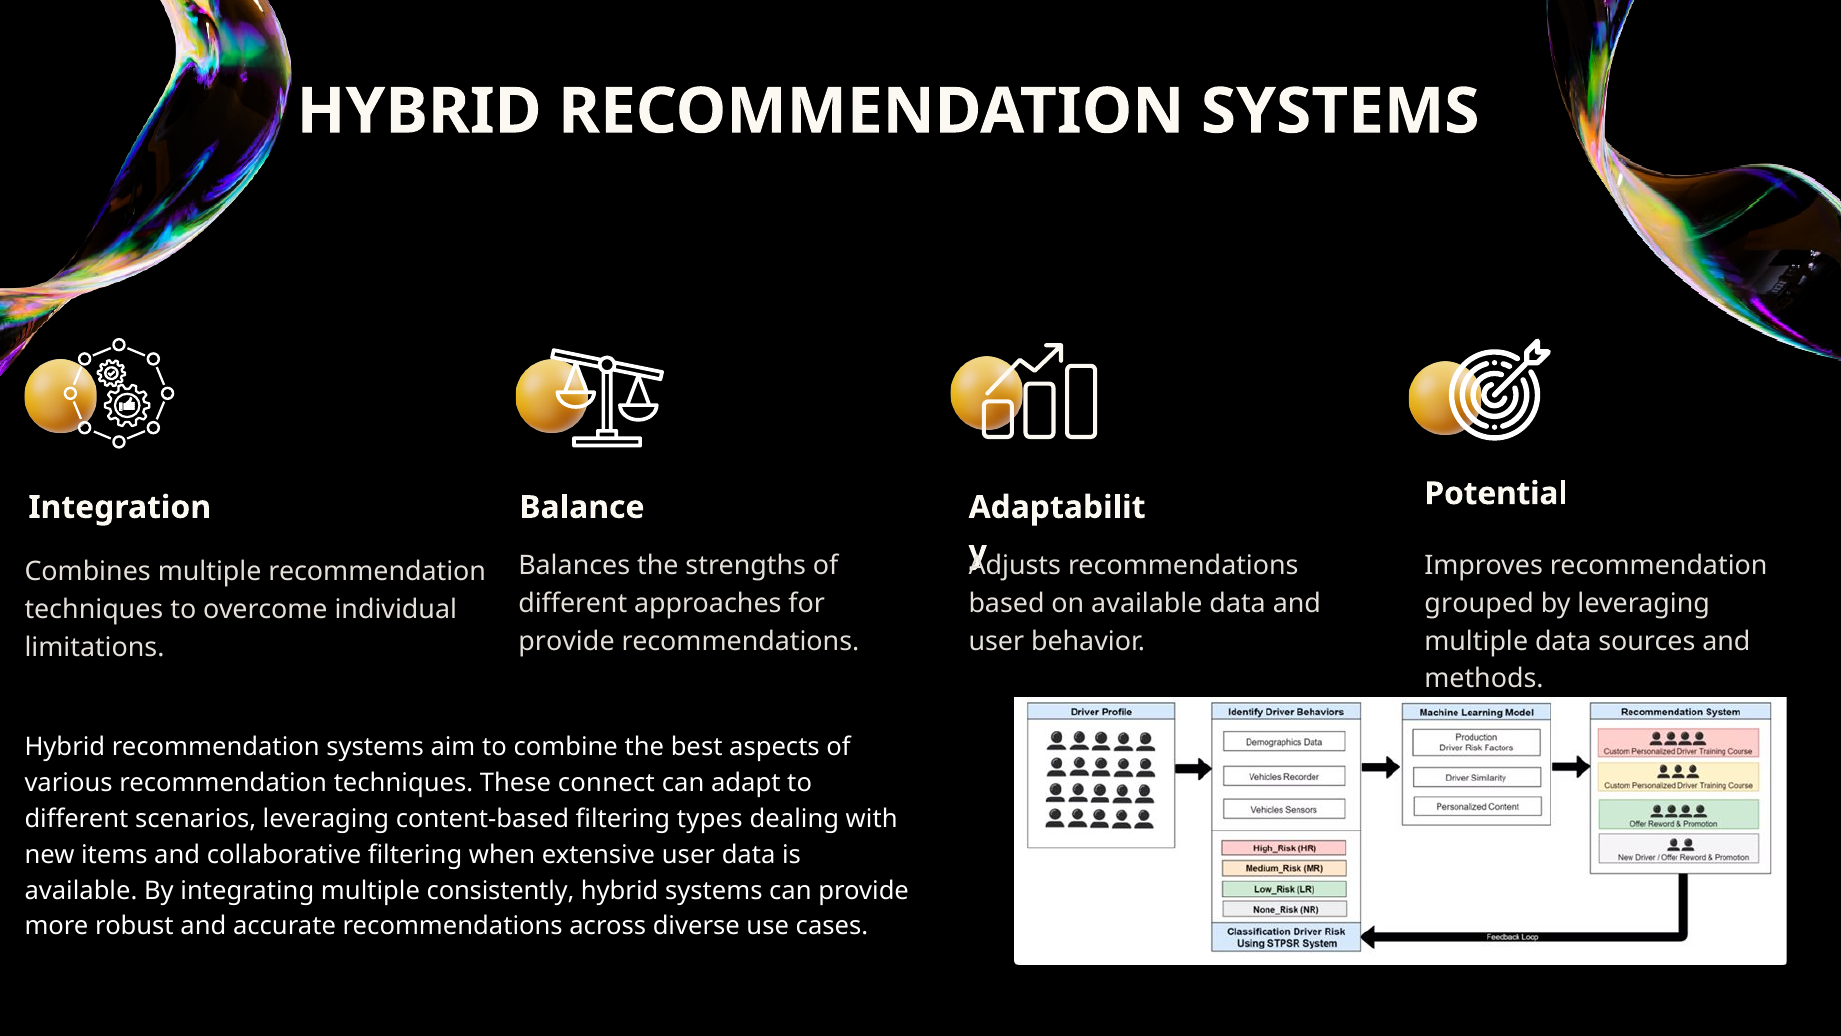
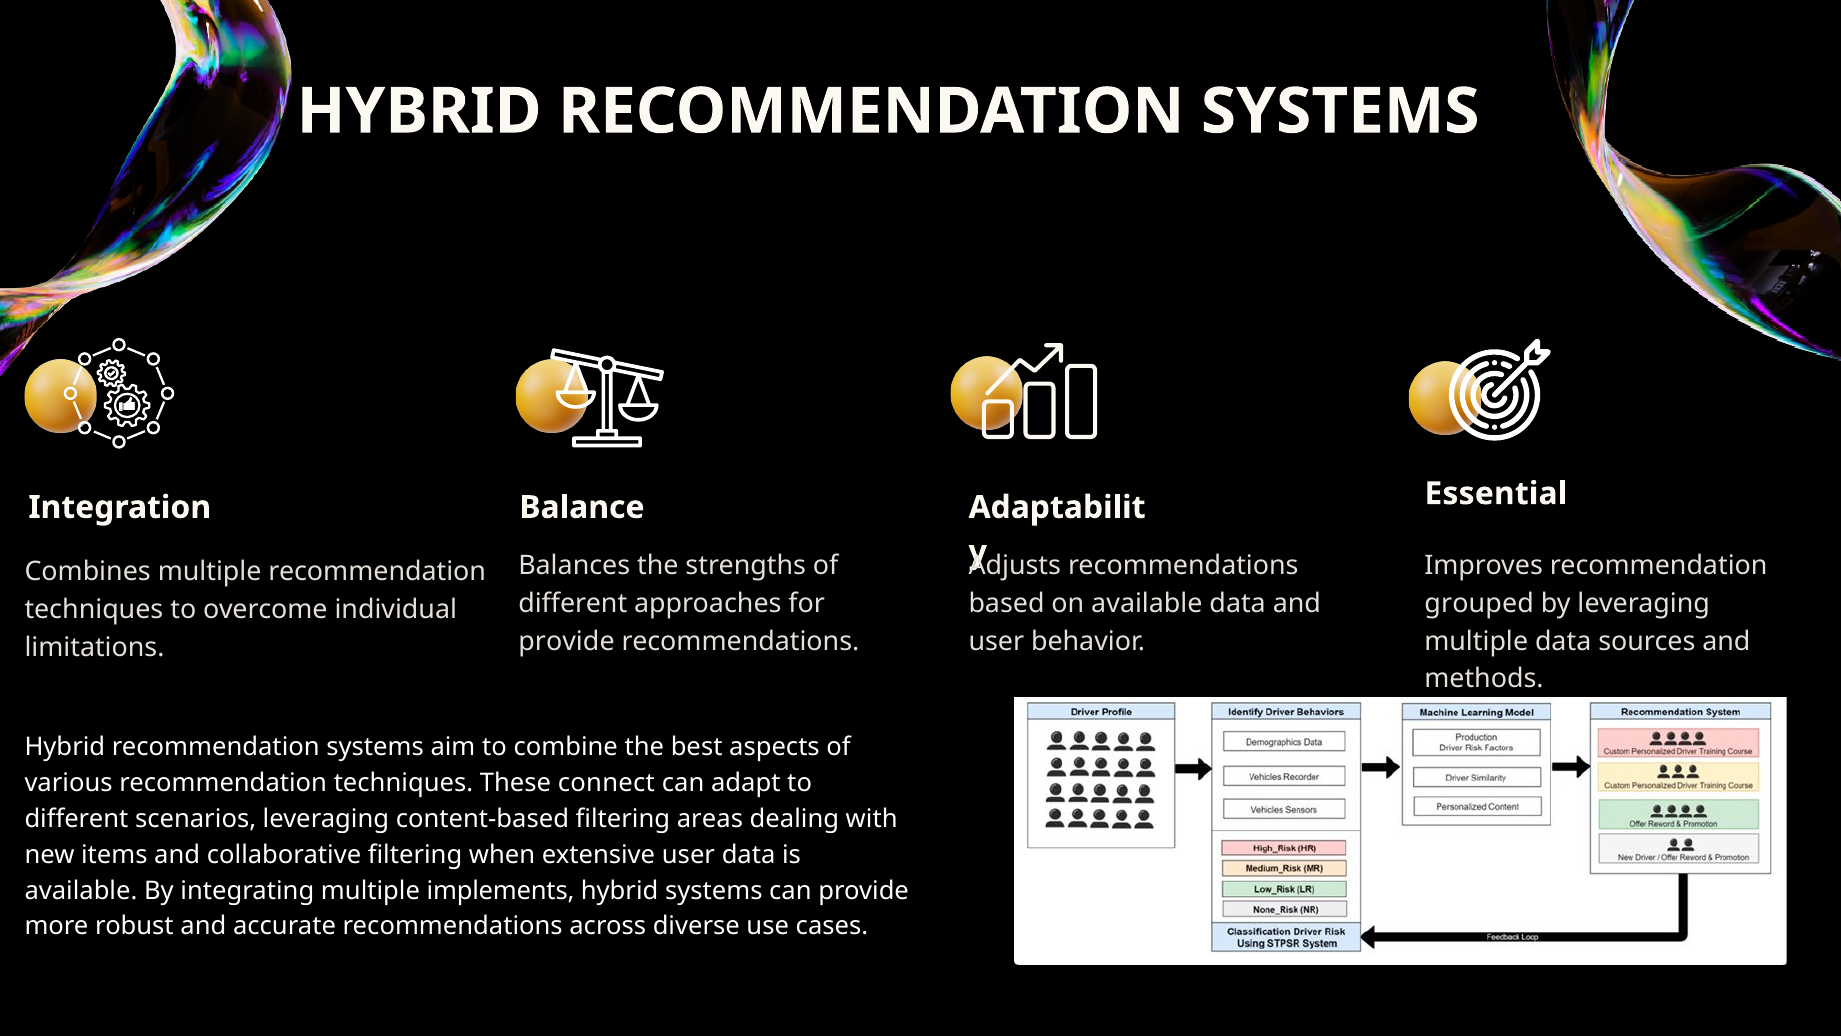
Potential: Potential -> Essential
types: types -> areas
consistently: consistently -> implements
